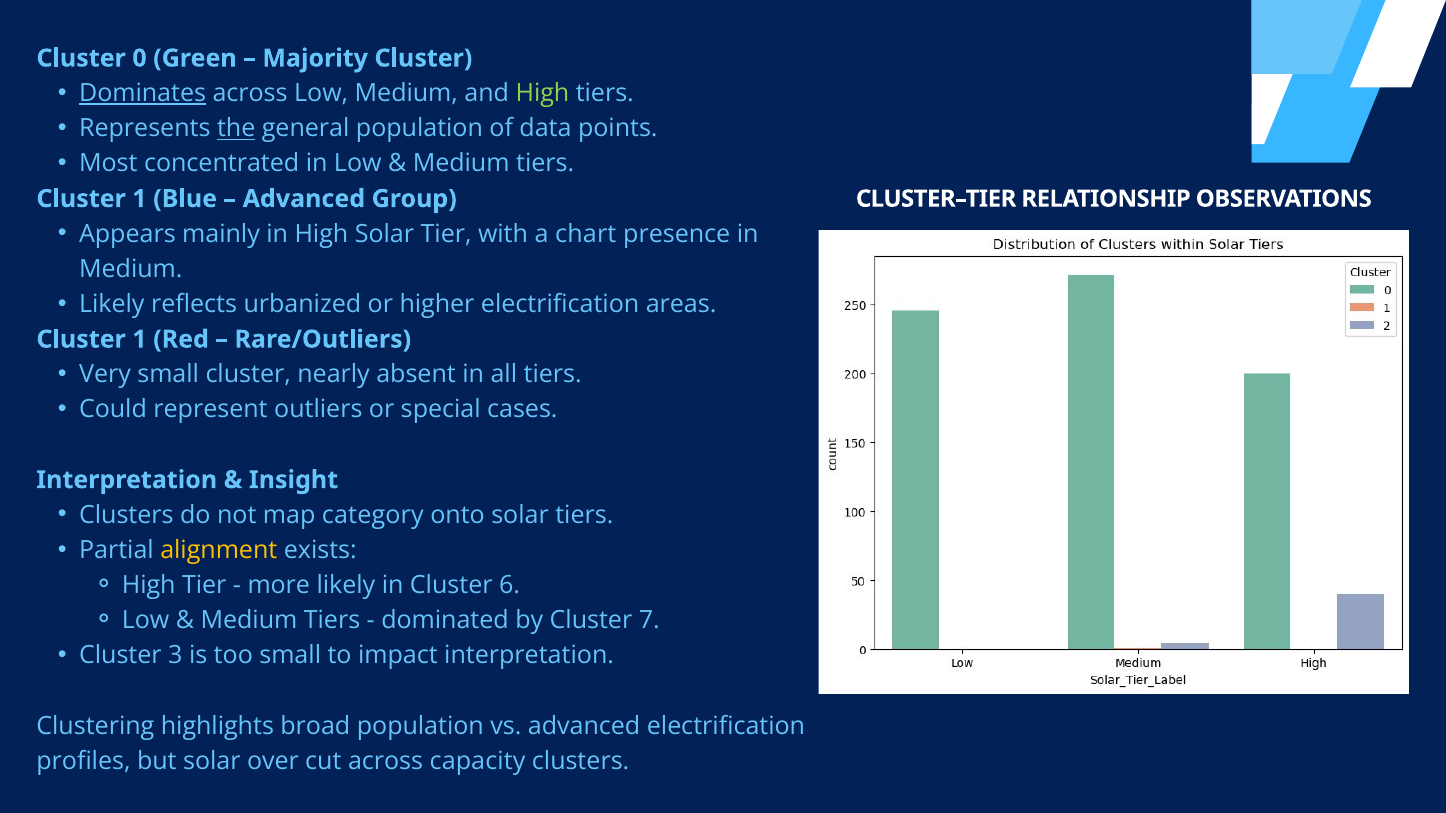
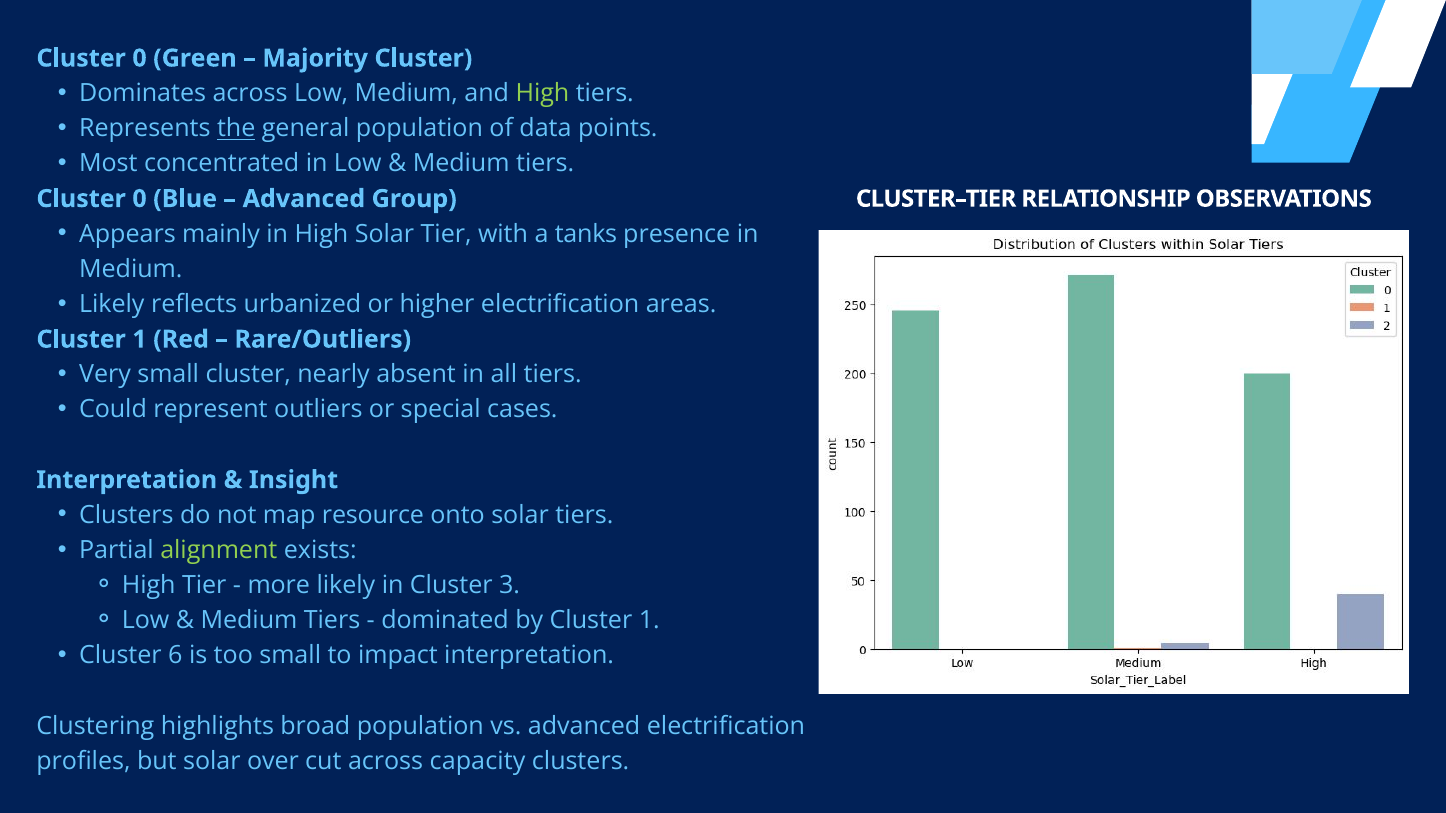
Dominates underline: present -> none
1 at (140, 199): 1 -> 0
chart: chart -> tanks
category: category -> resource
alignment colour: yellow -> light green
6: 6 -> 3
by Cluster 7: 7 -> 1
3: 3 -> 6
